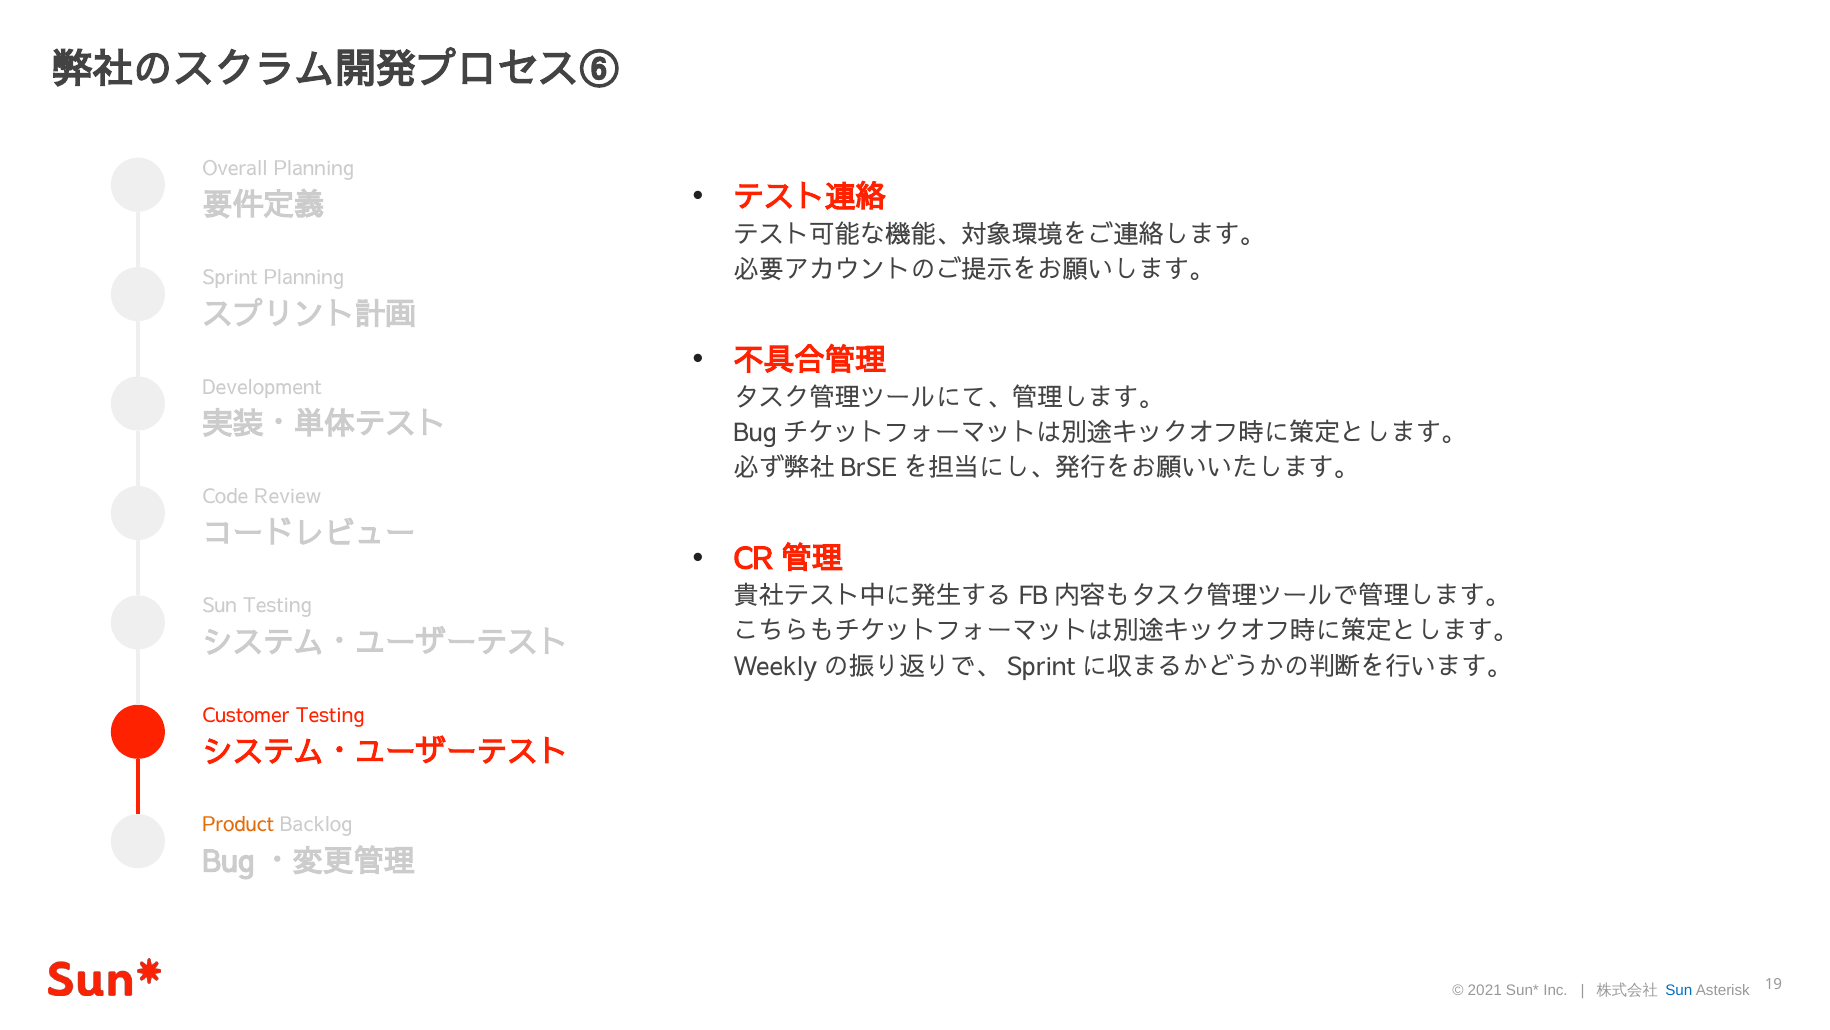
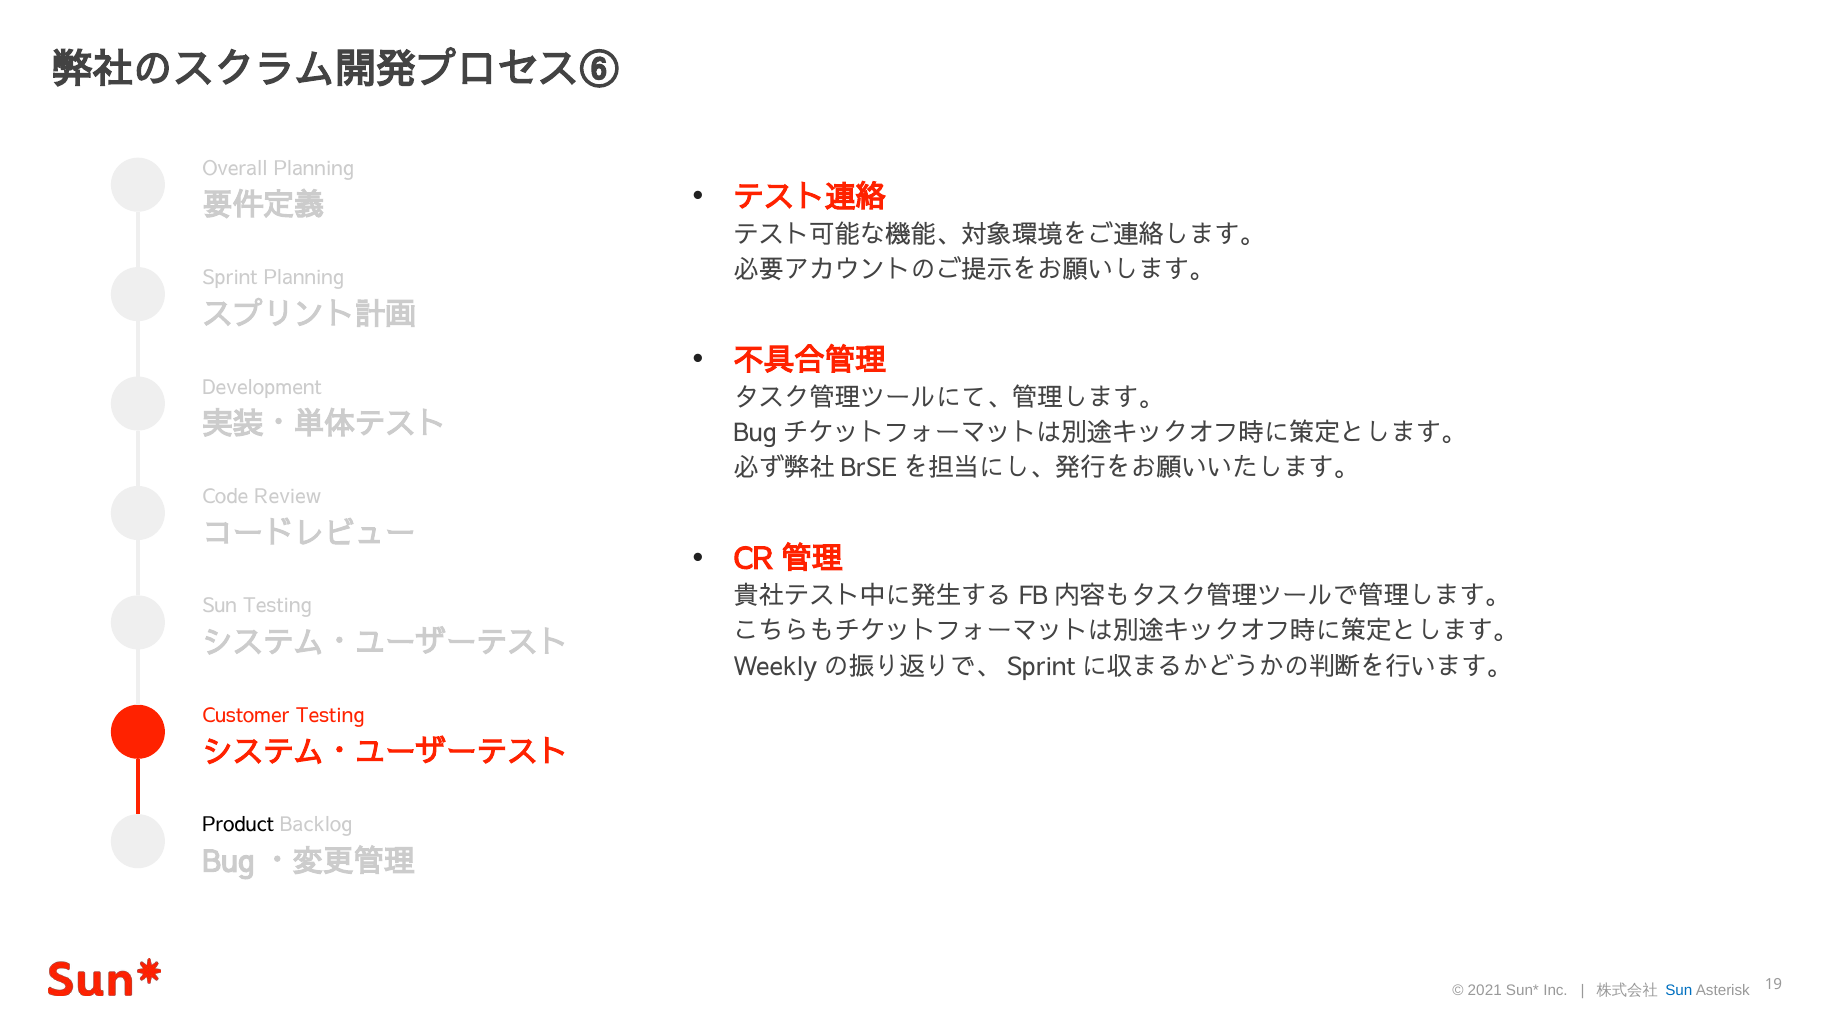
Product colour: orange -> black
